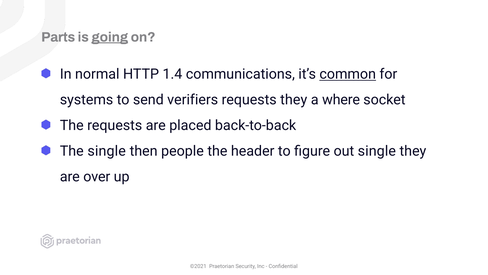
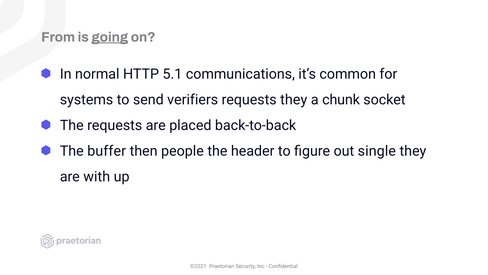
Parts: Parts -> From
1.4: 1.4 -> 5.1
common underline: present -> none
where: where -> chunk
The single: single -> buffer
over: over -> with
